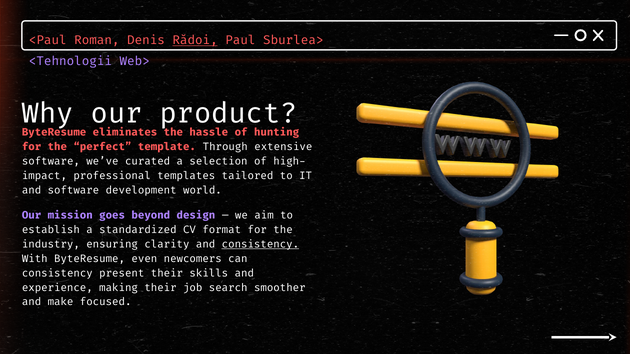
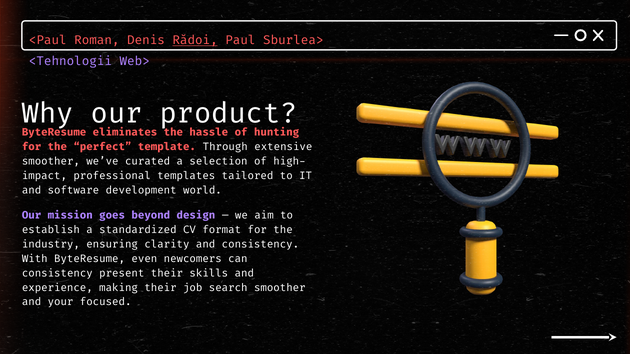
software at (51, 162): software -> smoother
consistency at (260, 244) underline: present -> none
make: make -> your
